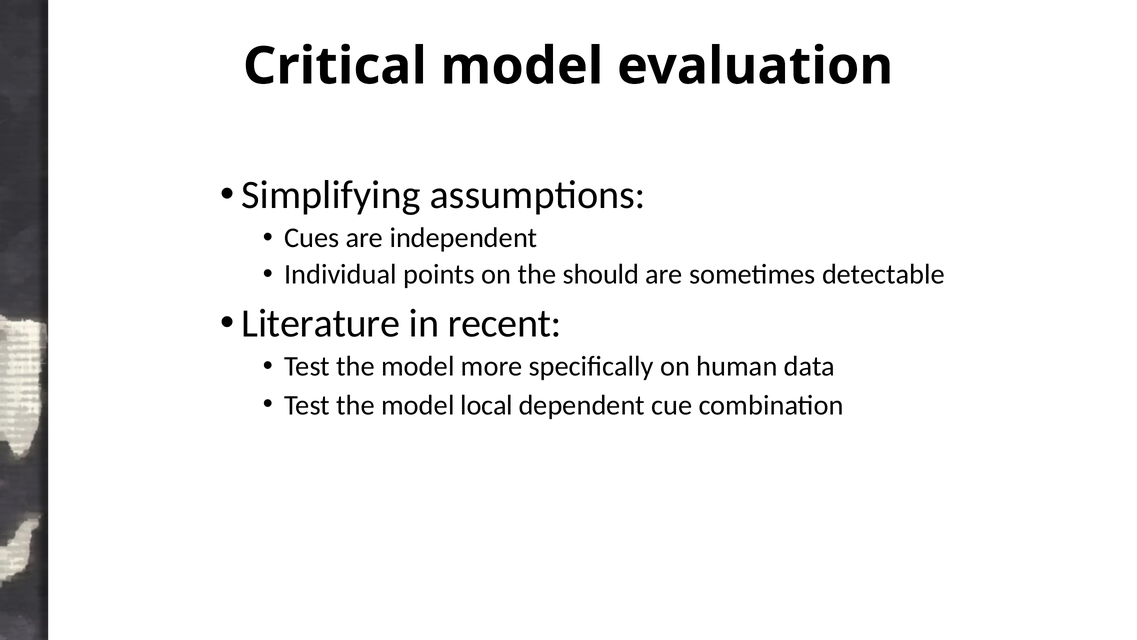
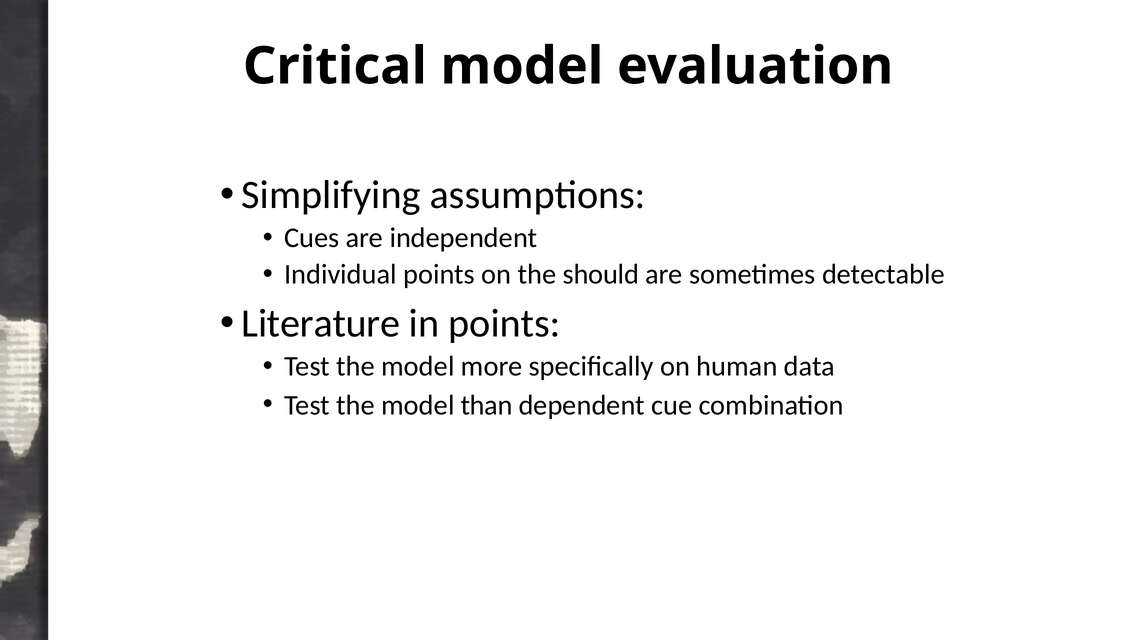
in recent: recent -> points
local: local -> than
